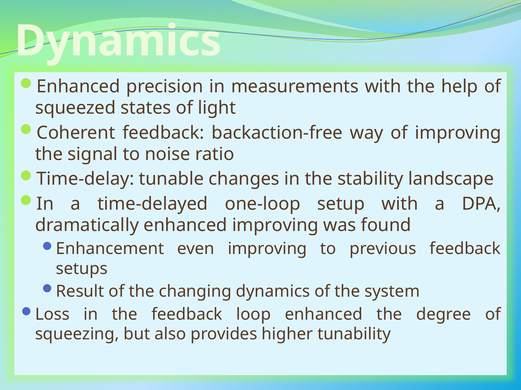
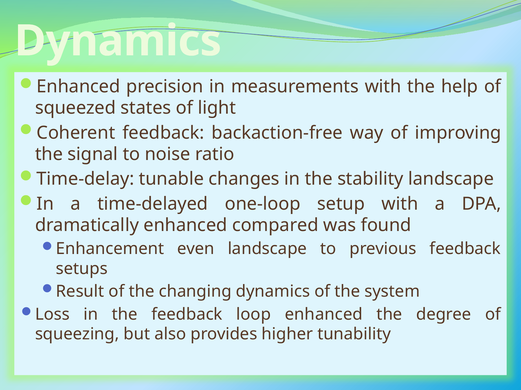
enhanced improving: improving -> compared
even improving: improving -> landscape
